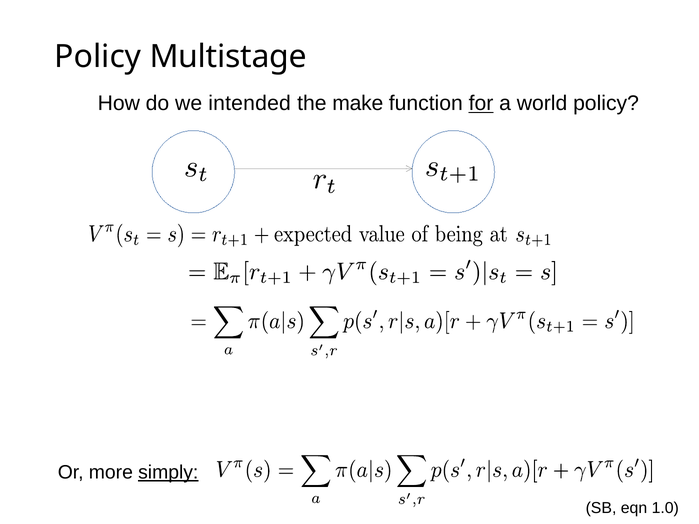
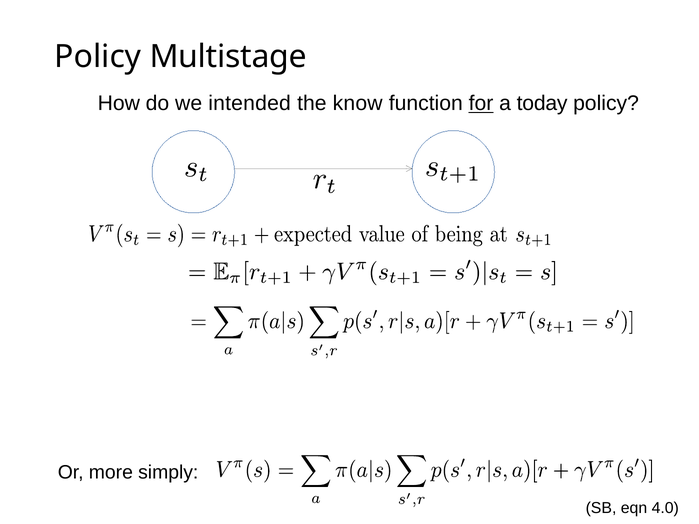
make: make -> know
world: world -> today
simply underline: present -> none
1.0: 1.0 -> 4.0
